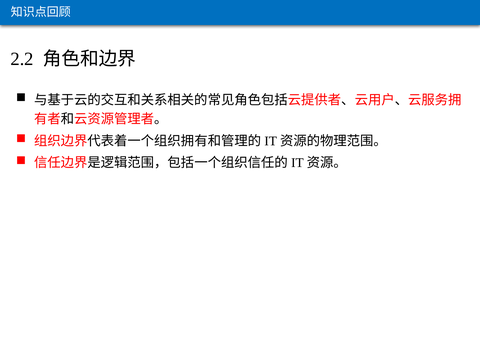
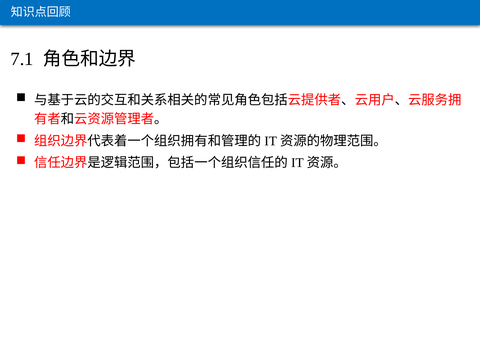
2.2: 2.2 -> 7.1
